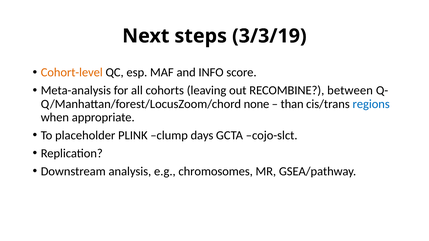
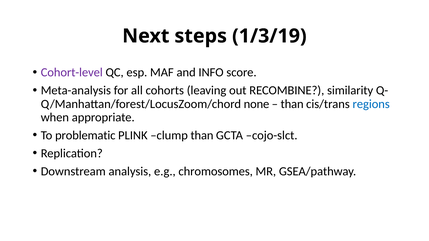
3/3/19: 3/3/19 -> 1/3/19
Cohort-level colour: orange -> purple
between: between -> similarity
placeholder: placeholder -> problematic
clump days: days -> than
